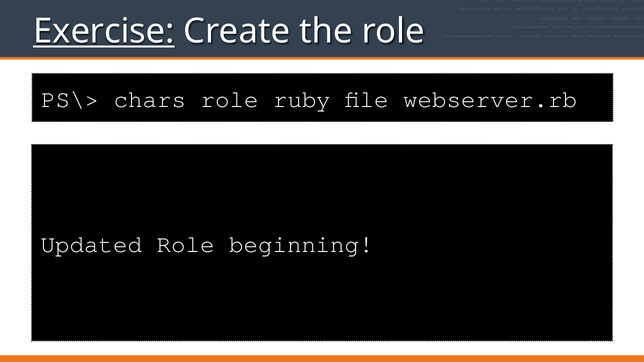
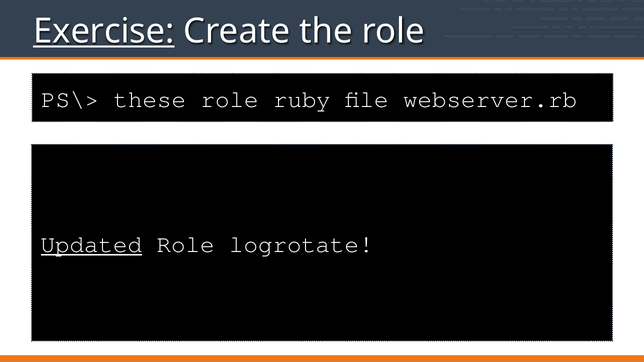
chars: chars -> these
Updated underline: none -> present
beginning: beginning -> logrotate
